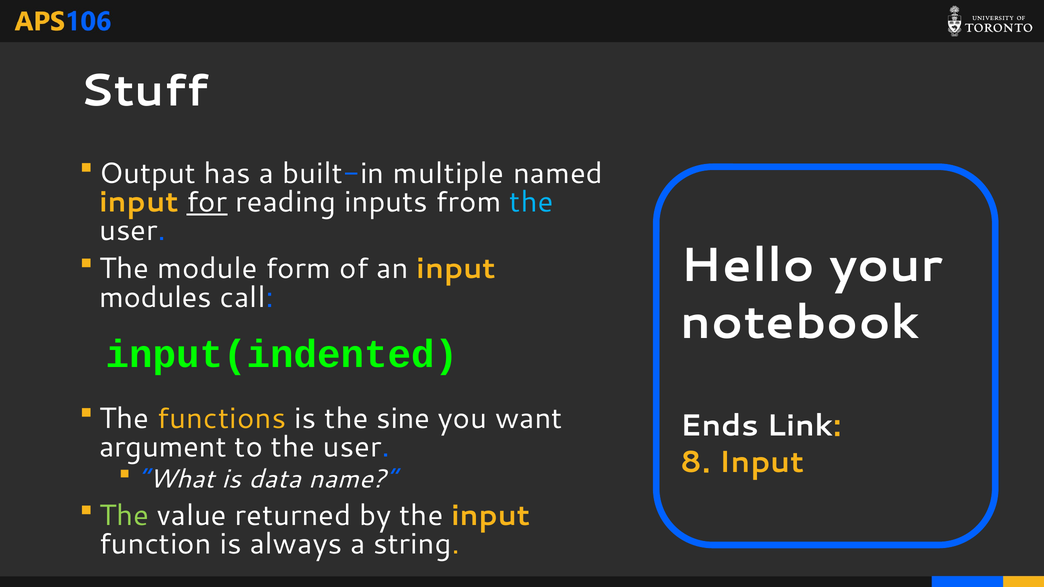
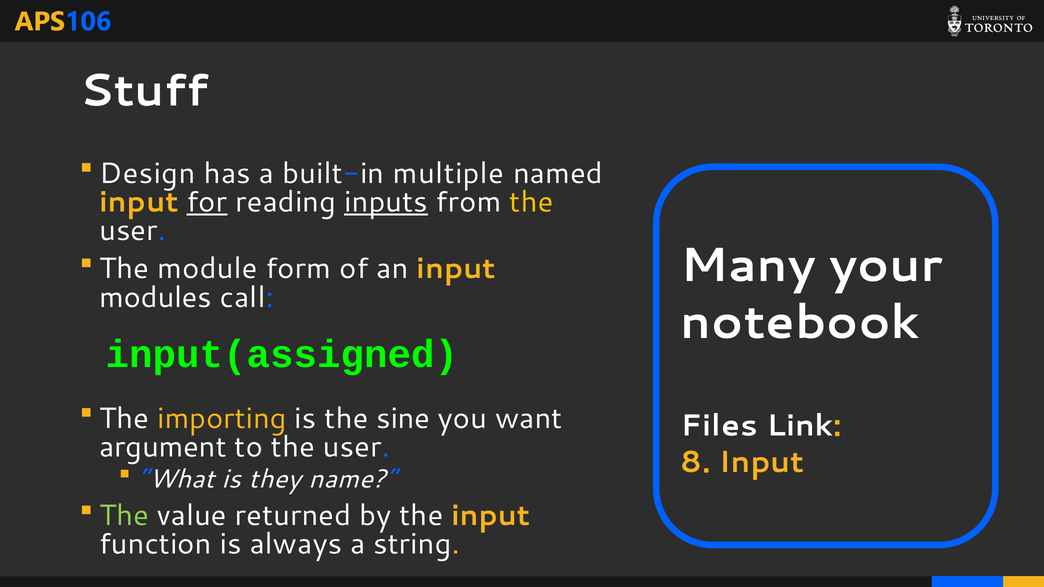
Output: Output -> Design
inputs underline: none -> present
the at (531, 202) colour: light blue -> yellow
Hello: Hello -> Many
input(indented: input(indented -> input(assigned
functions: functions -> importing
Ends: Ends -> Files
data: data -> they
